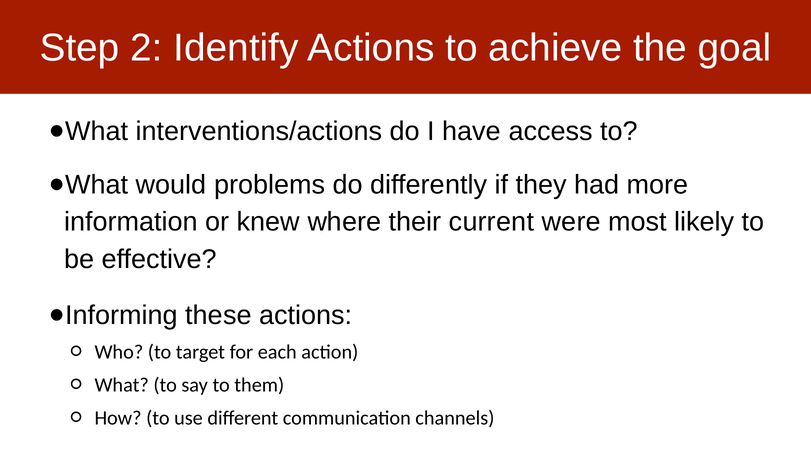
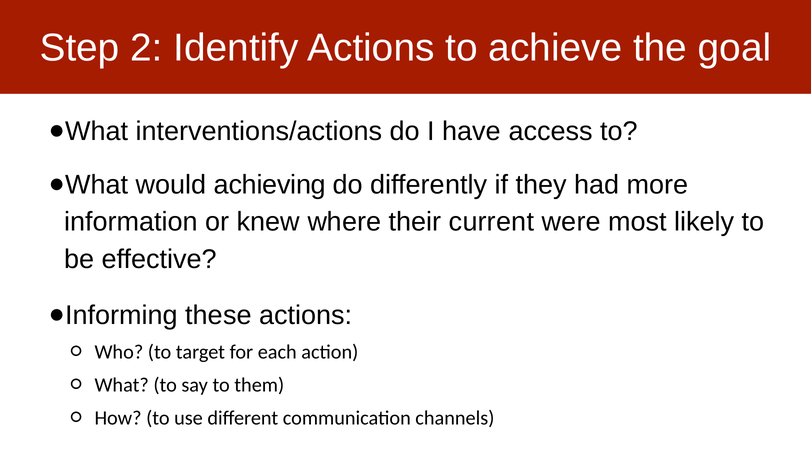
problems: problems -> achieving
